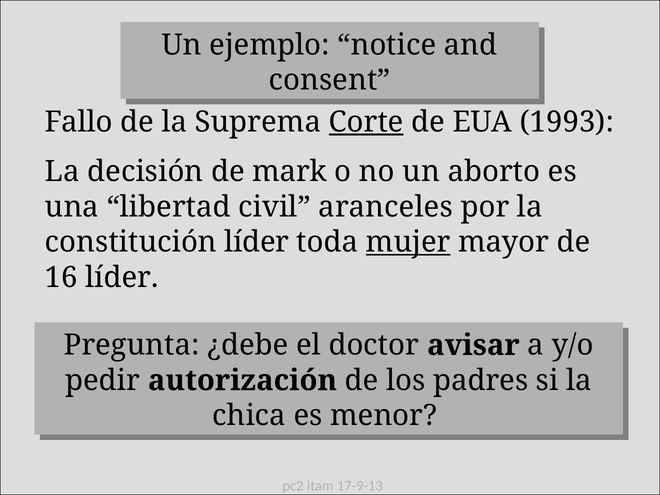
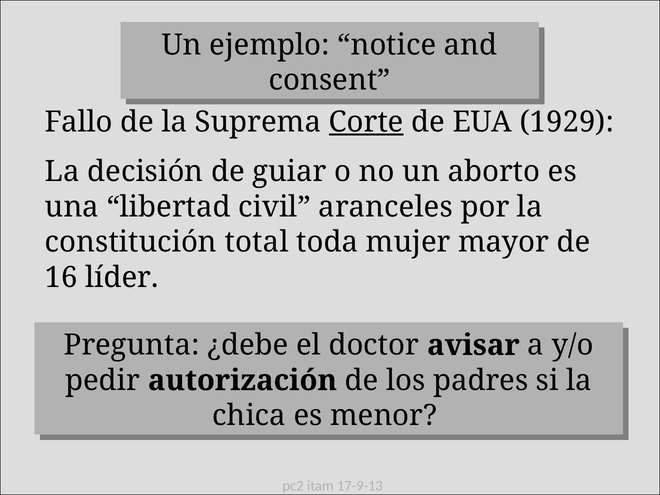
1993: 1993 -> 1929
mark: mark -> guiar
constitución líder: líder -> total
mujer underline: present -> none
